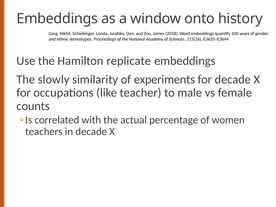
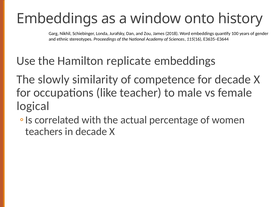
experiments: experiments -> competence
counts: counts -> logical
